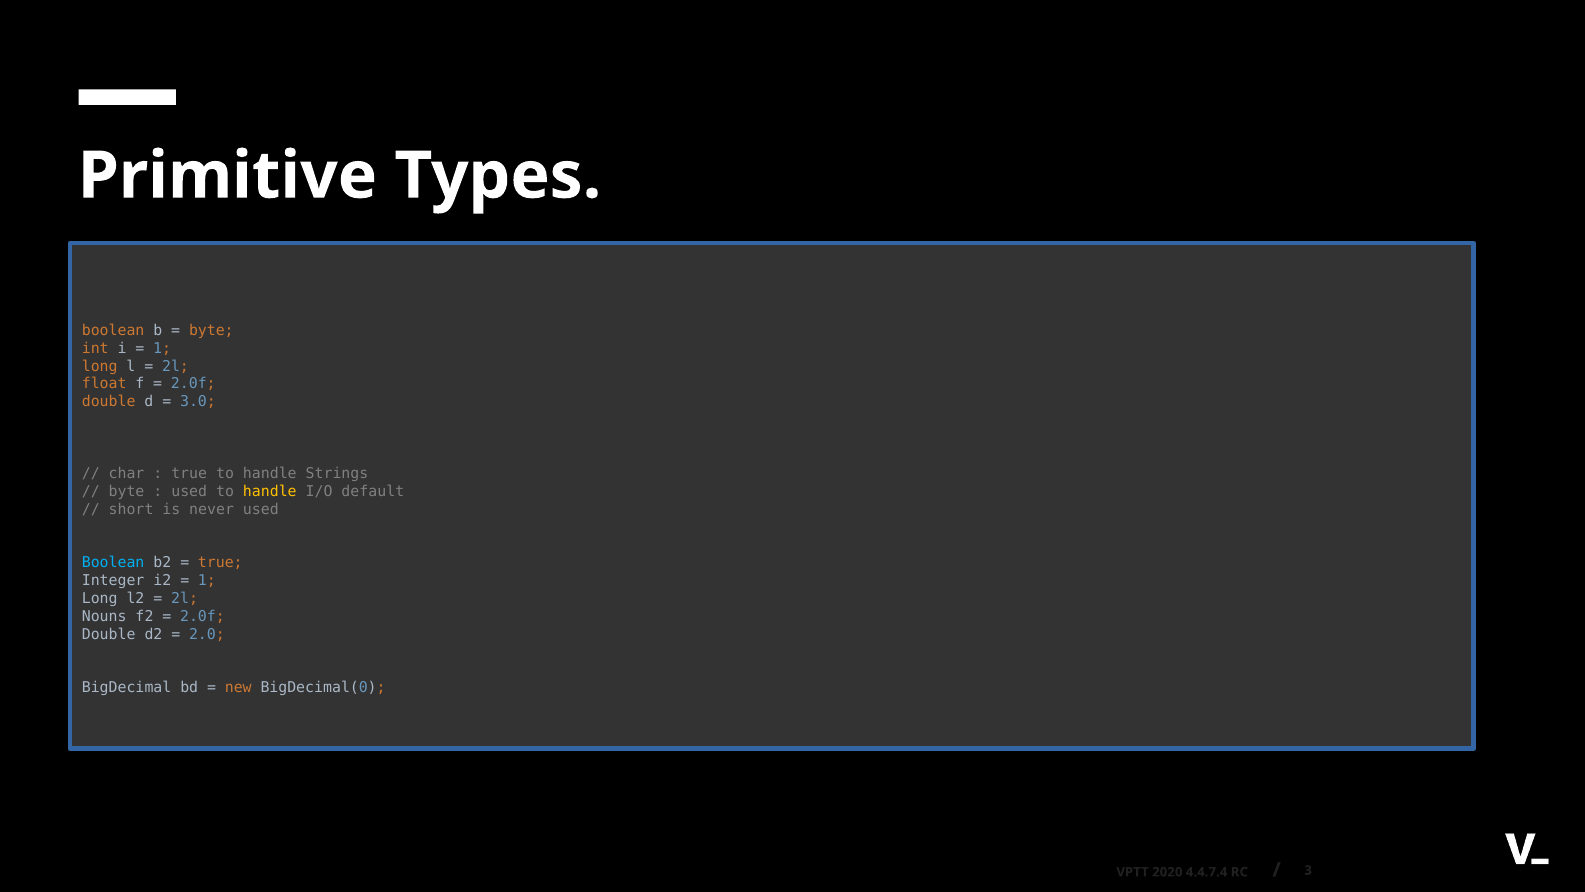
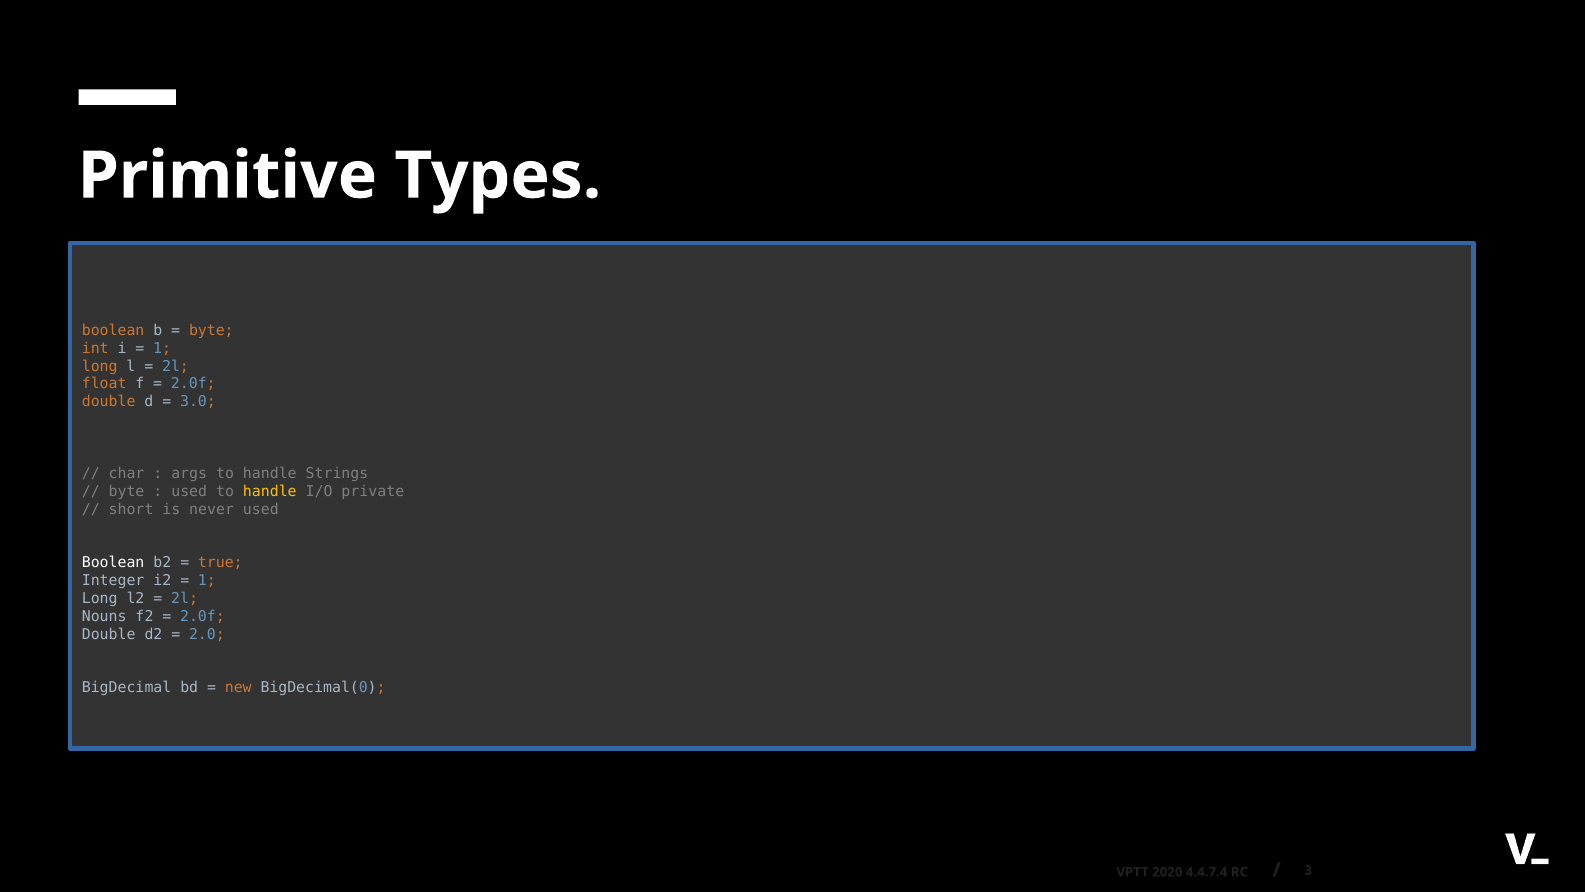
true at (189, 473): true -> args
default: default -> private
Boolean at (113, 562) colour: light blue -> white
